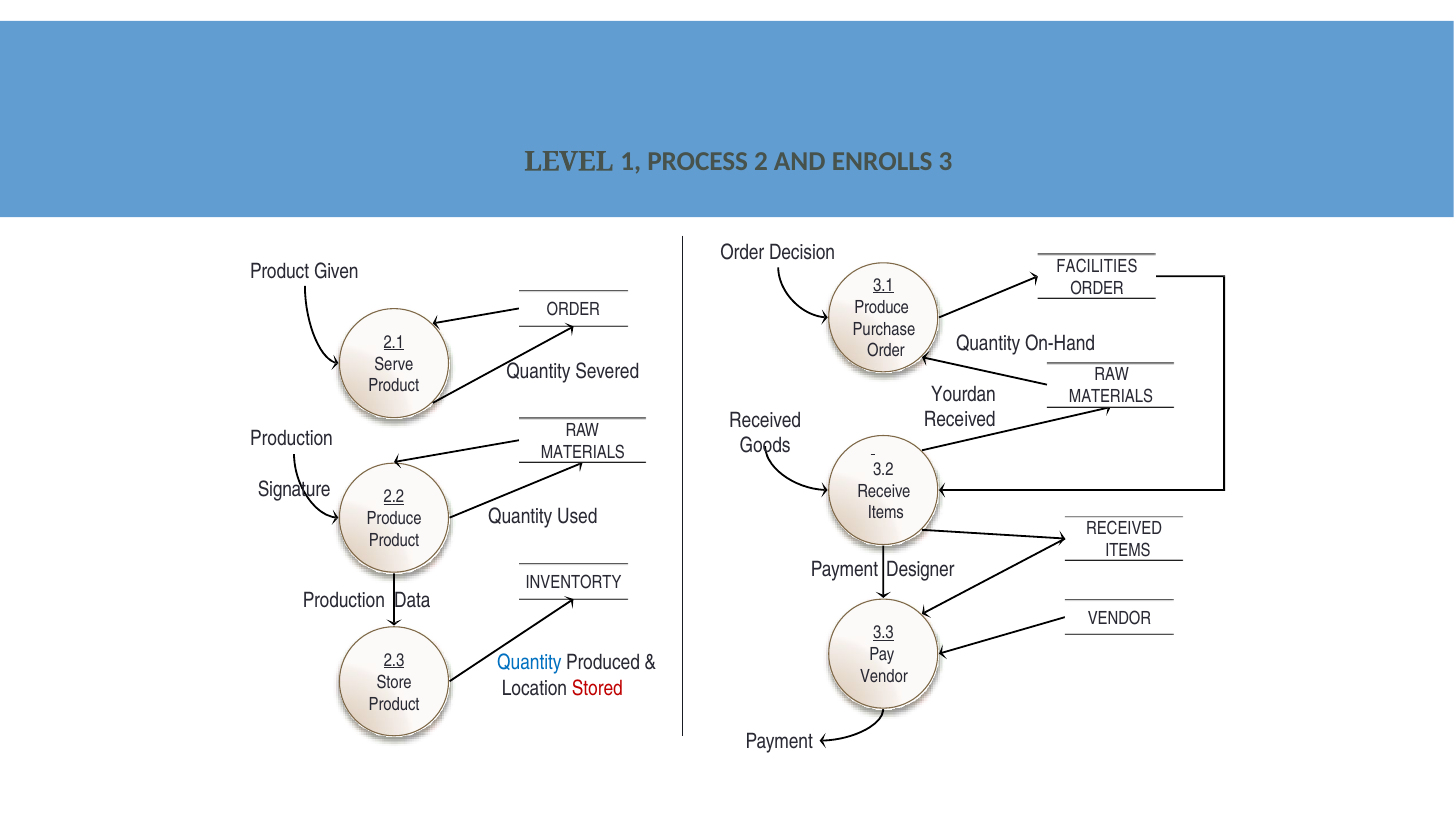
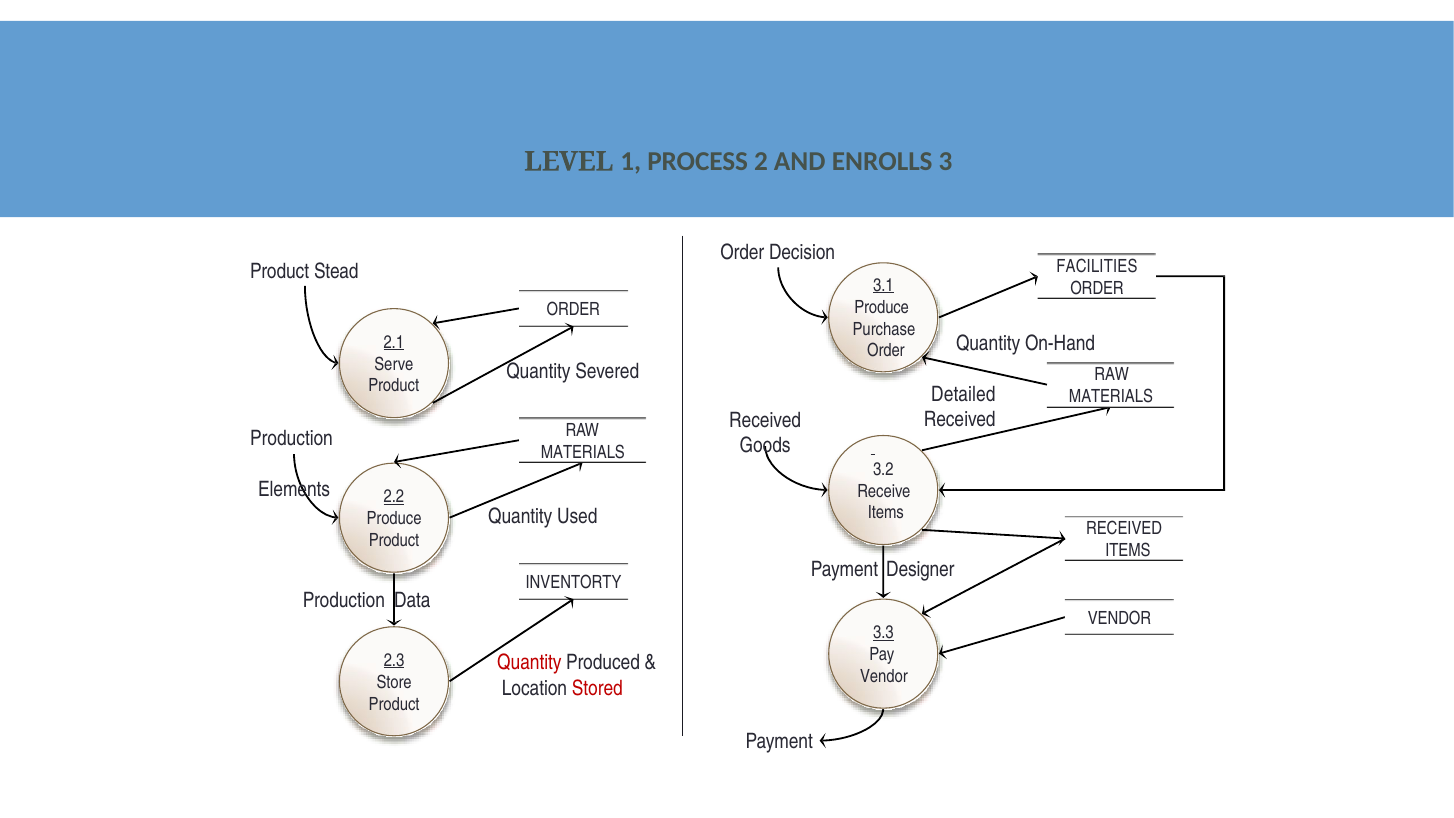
Given: Given -> Stead
Yourdan: Yourdan -> Detailed
Signature: Signature -> Elements
Quantity at (529, 663) colour: blue -> red
